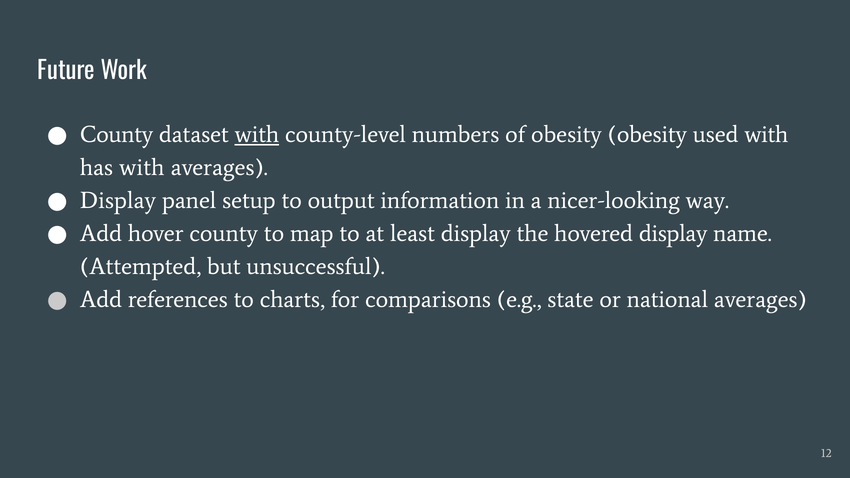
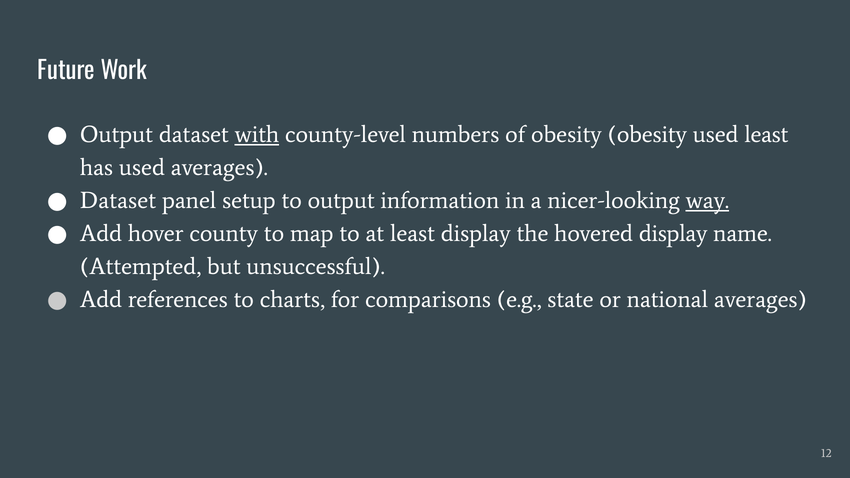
County at (117, 135): County -> Output
used with: with -> least
has with: with -> used
Display at (118, 201): Display -> Dataset
way underline: none -> present
